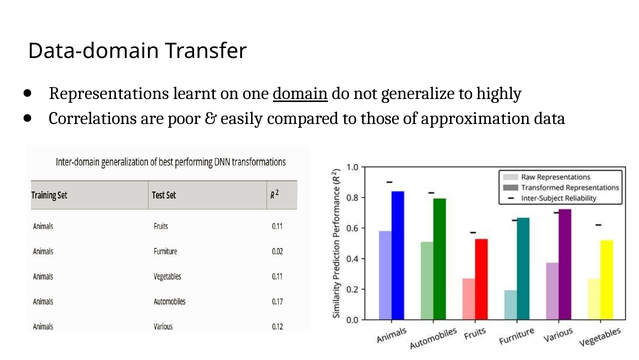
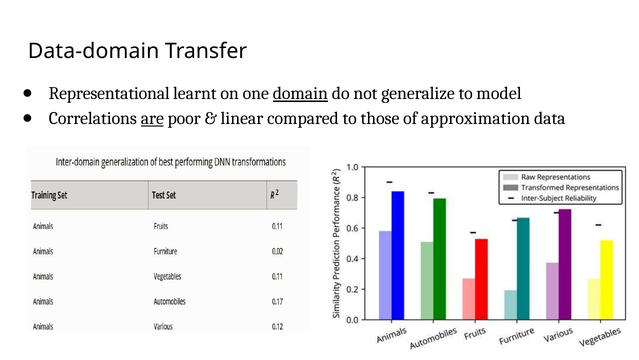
Representations: Representations -> Representational
highly: highly -> model
are underline: none -> present
easily: easily -> linear
